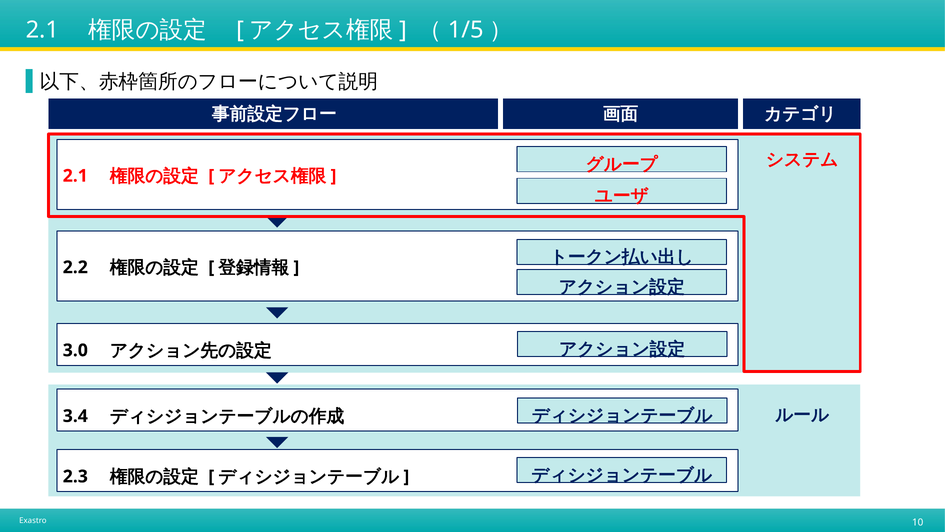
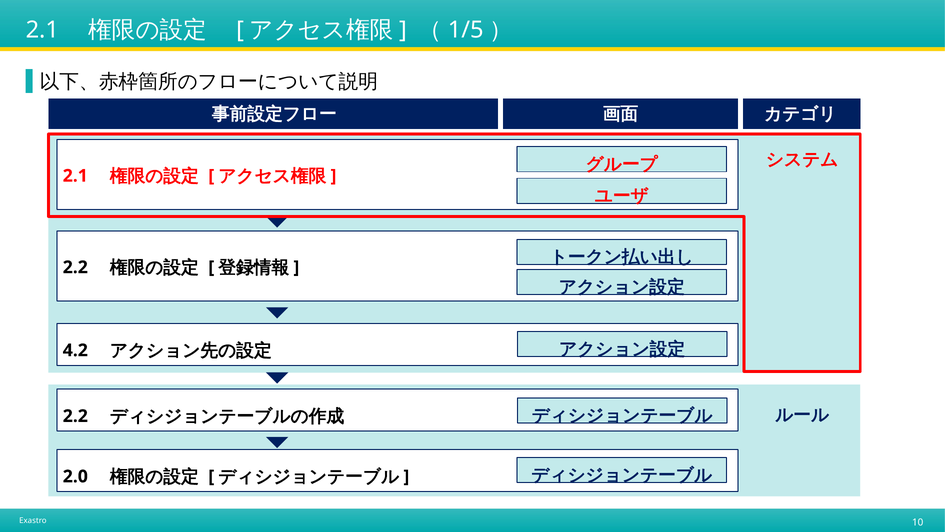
3.0: 3.0 -> 4.2
3.4 at (75, 416): 3.4 -> 2.2
2.3: 2.3 -> 2.0
